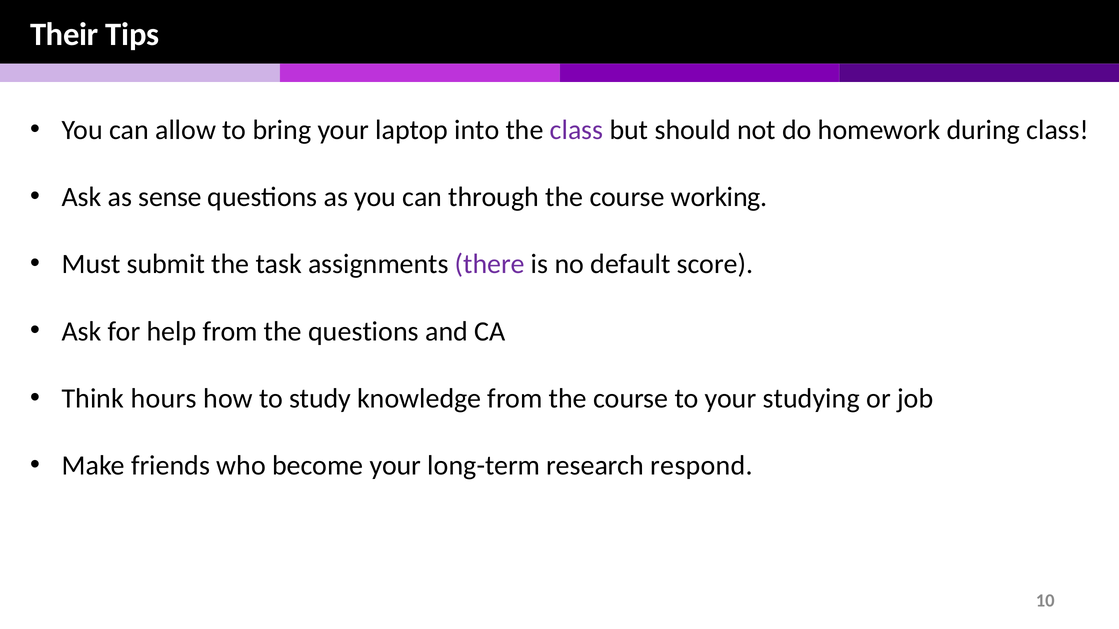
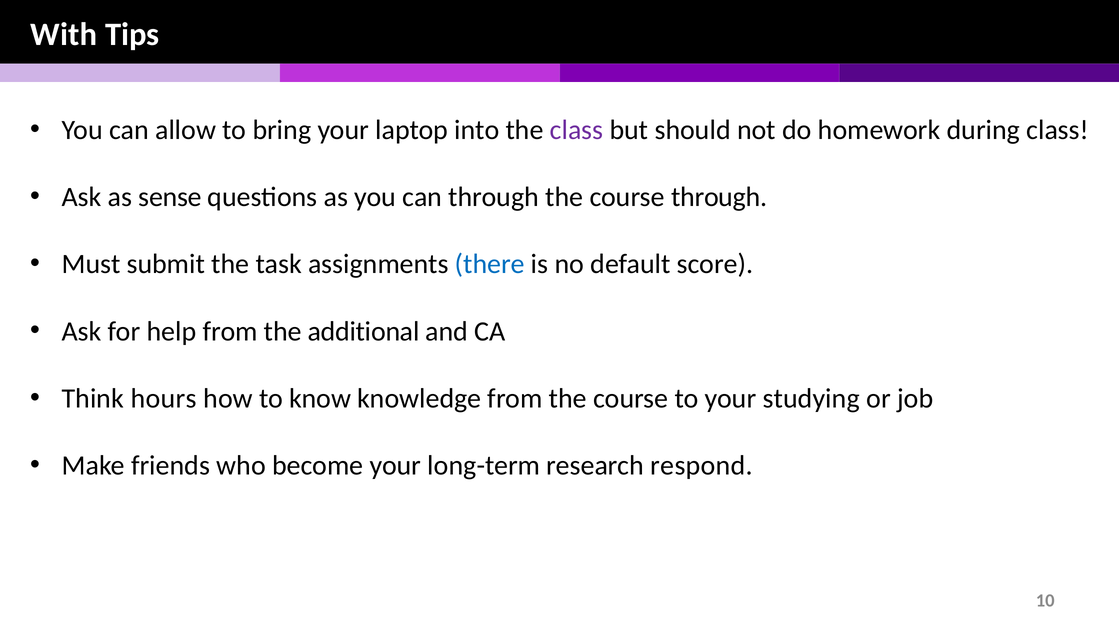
Their: Their -> With
course working: working -> through
there colour: purple -> blue
the questions: questions -> additional
study: study -> know
